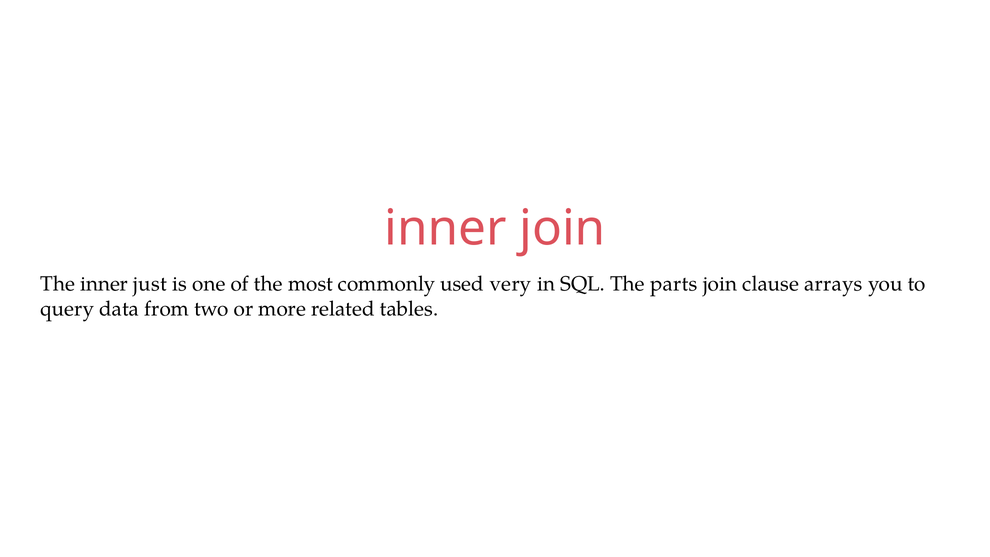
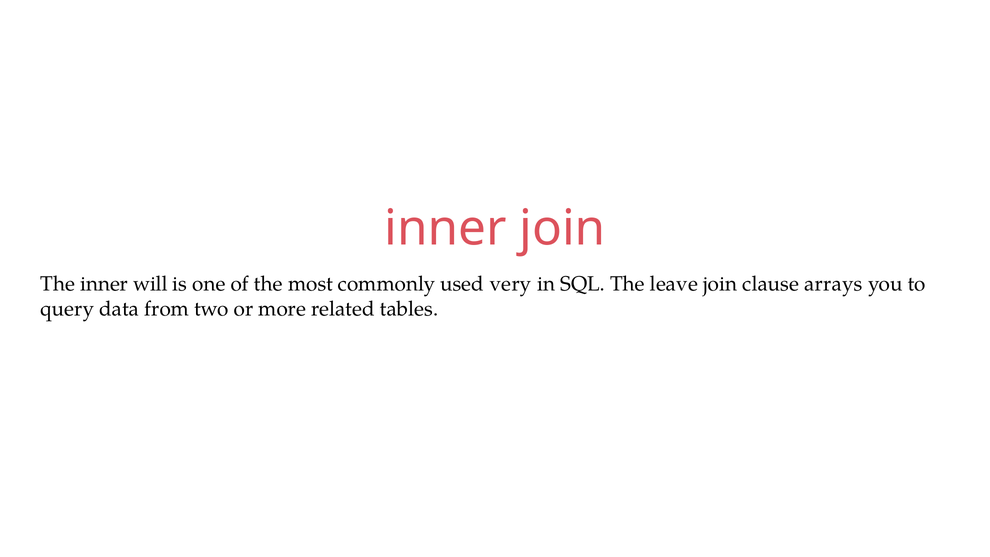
just: just -> will
parts: parts -> leave
